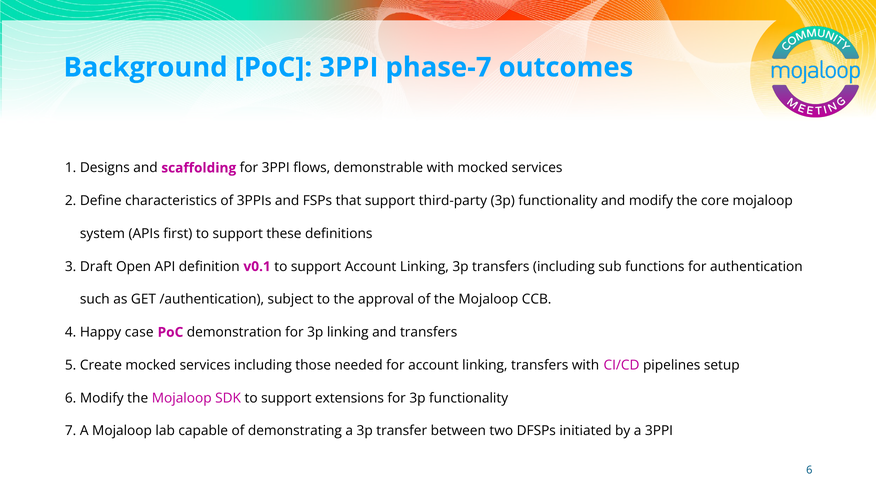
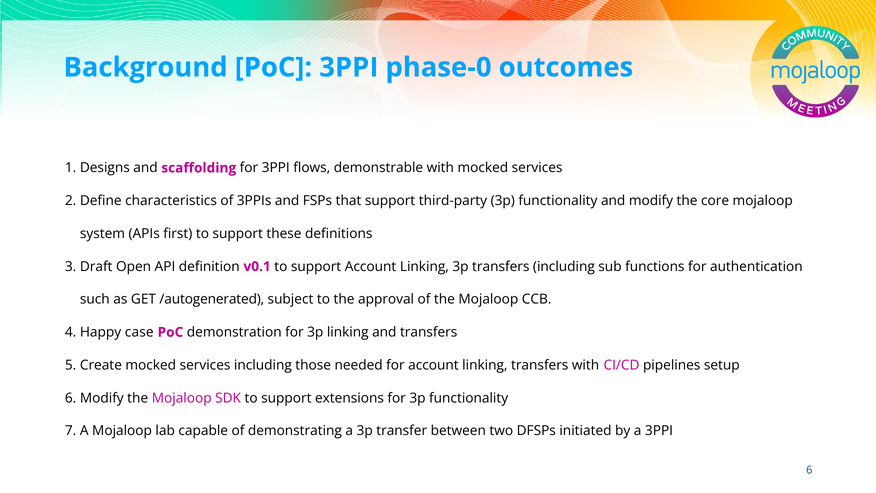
phase-7: phase-7 -> phase-0
/authentication: /authentication -> /autogenerated
